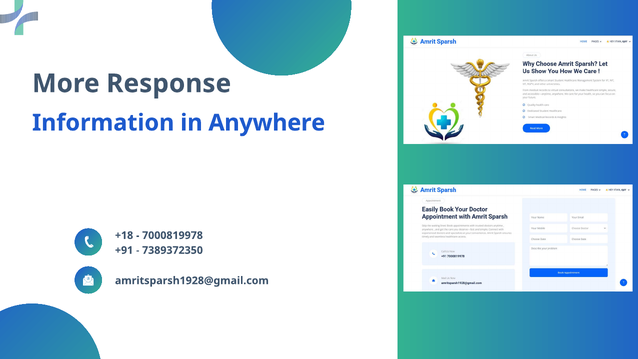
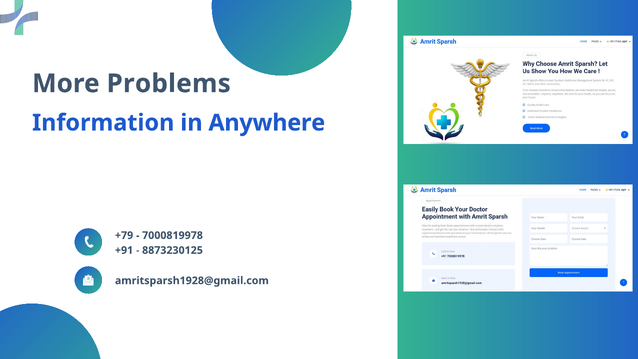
Response: Response -> Problems
+18: +18 -> +79
7389372350: 7389372350 -> 8873230125
